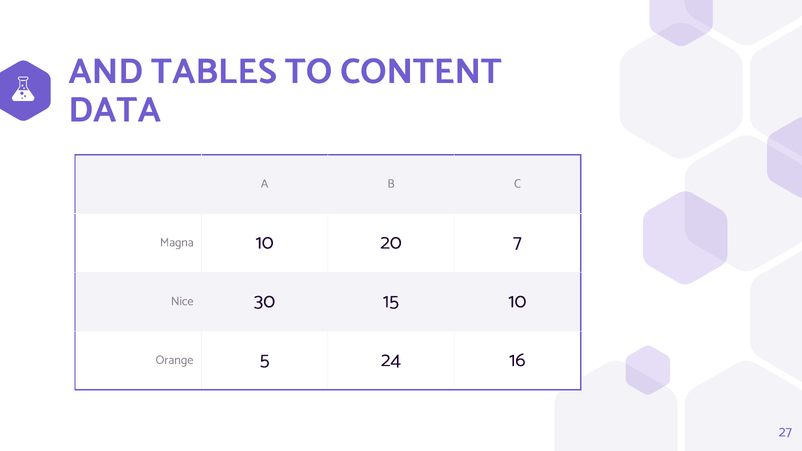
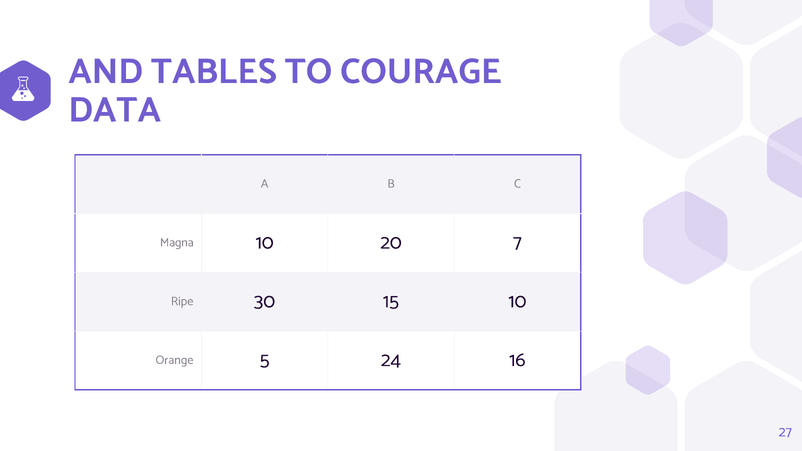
CONTENT: CONTENT -> COURAGE
Nice: Nice -> Ripe
